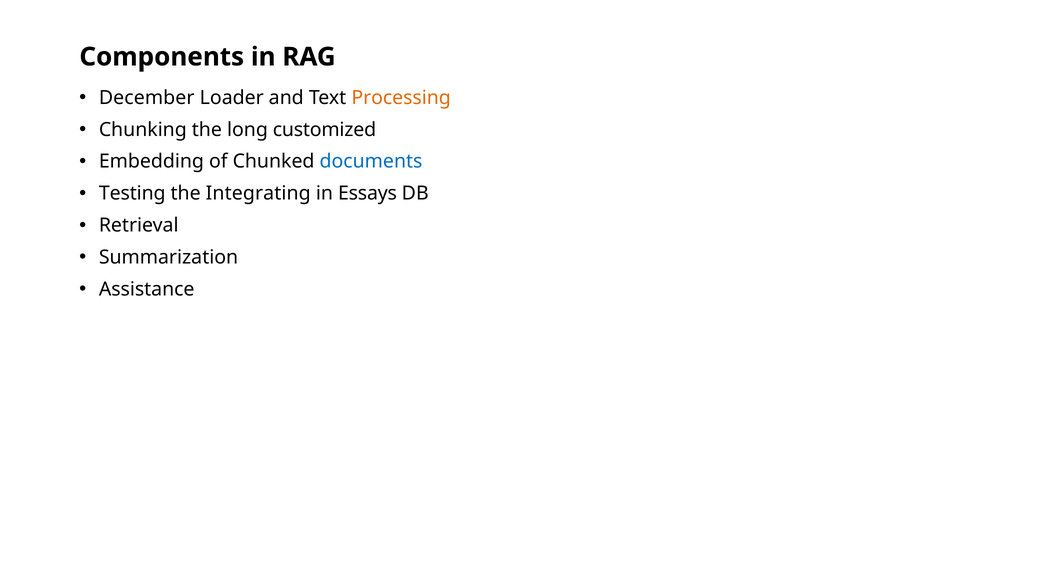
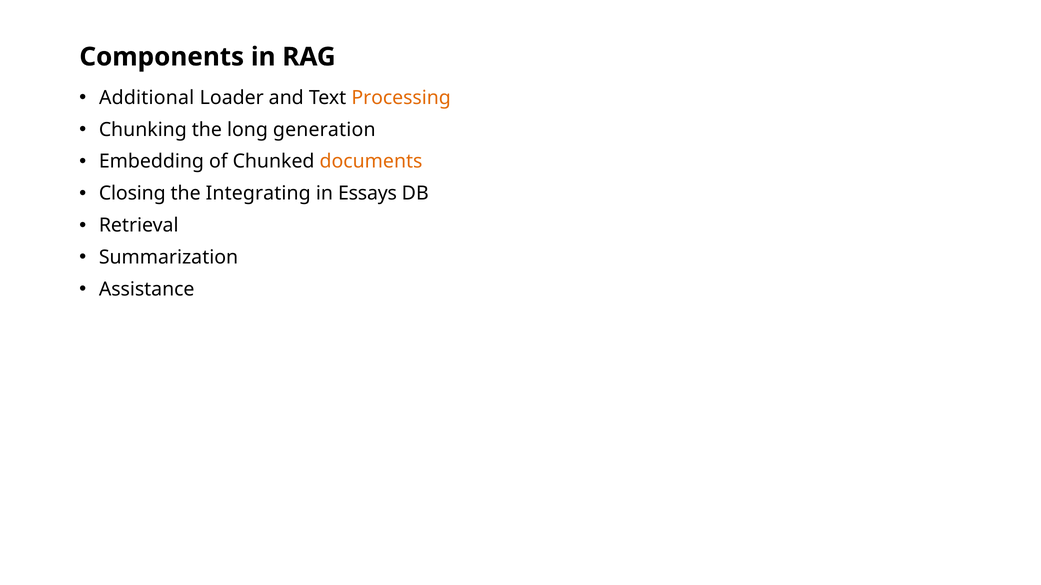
December: December -> Additional
customized: customized -> generation
documents colour: blue -> orange
Testing: Testing -> Closing
